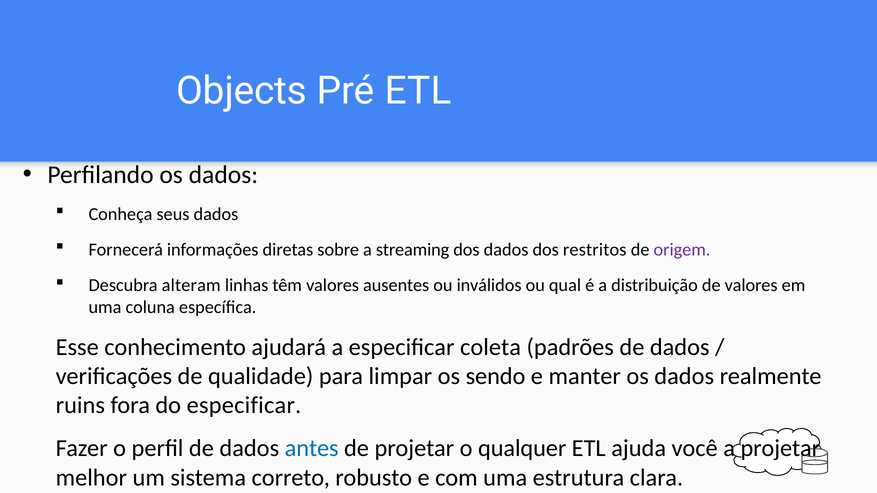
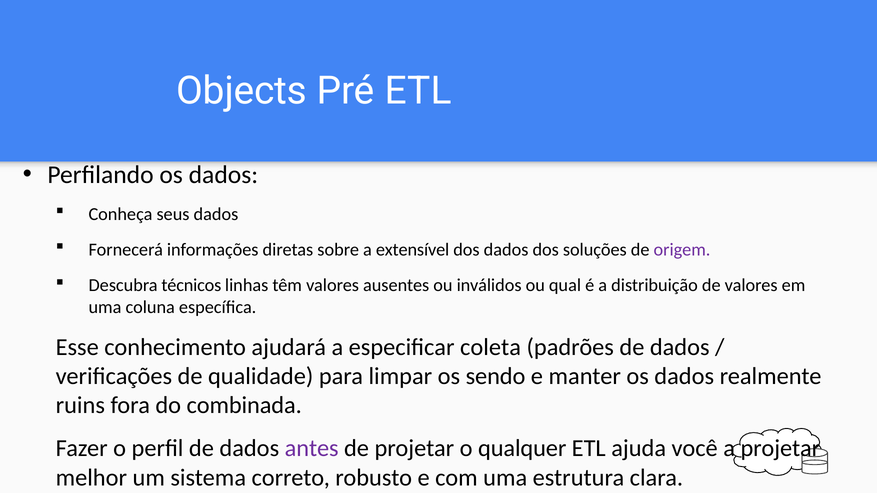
streaming: streaming -> extensível
restritos: restritos -> soluções
alteram: alteram -> técnicos
do especificar: especificar -> combinada
antes colour: blue -> purple
